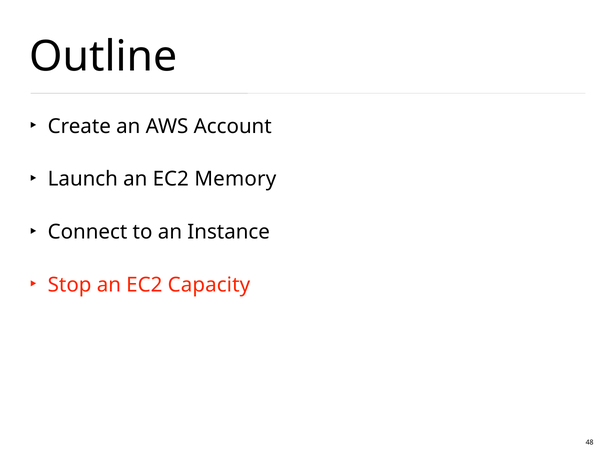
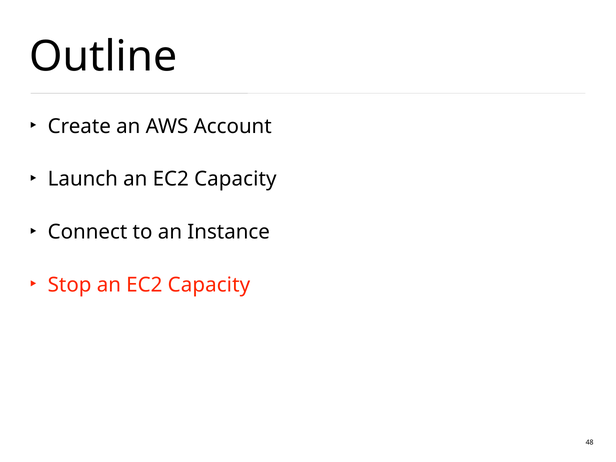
Launch an EC2 Memory: Memory -> Capacity
